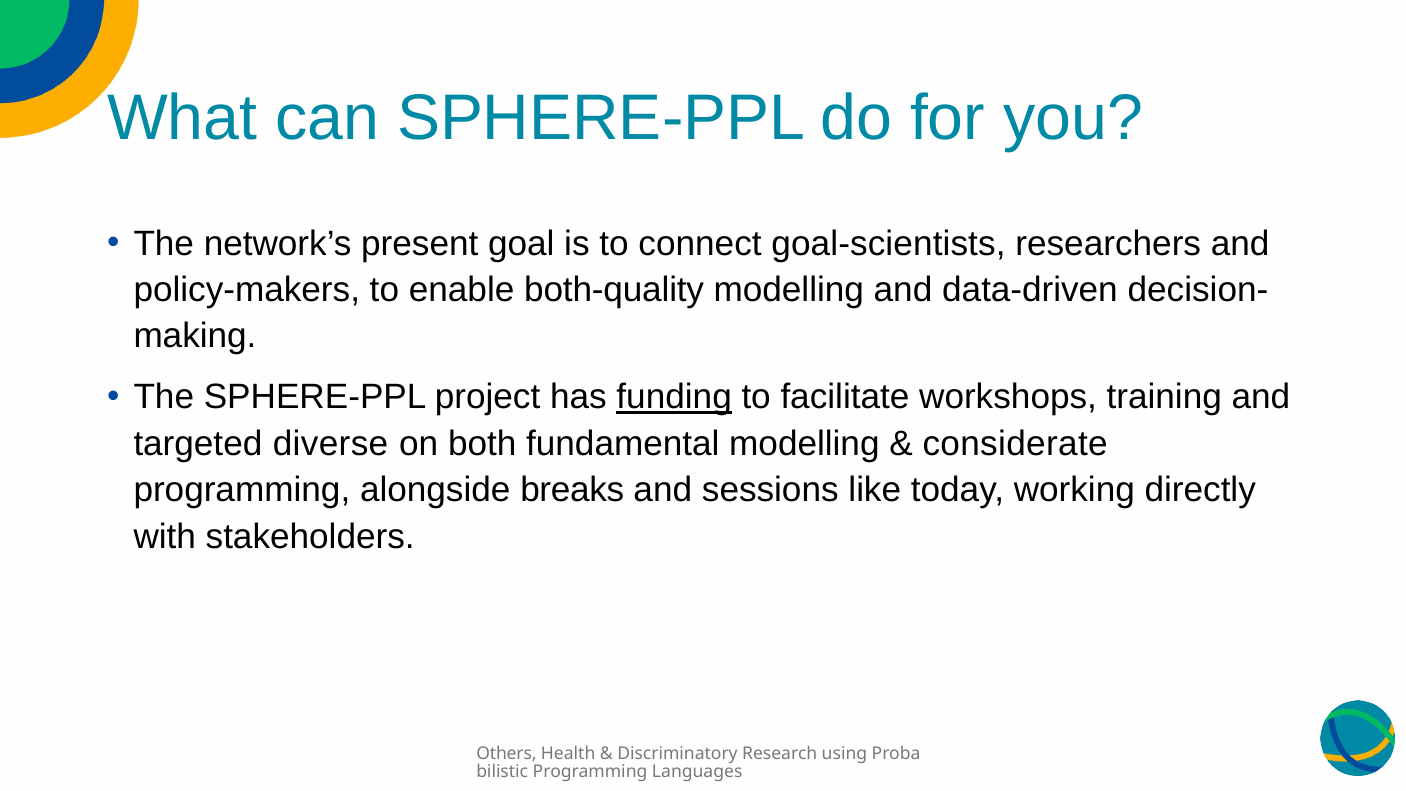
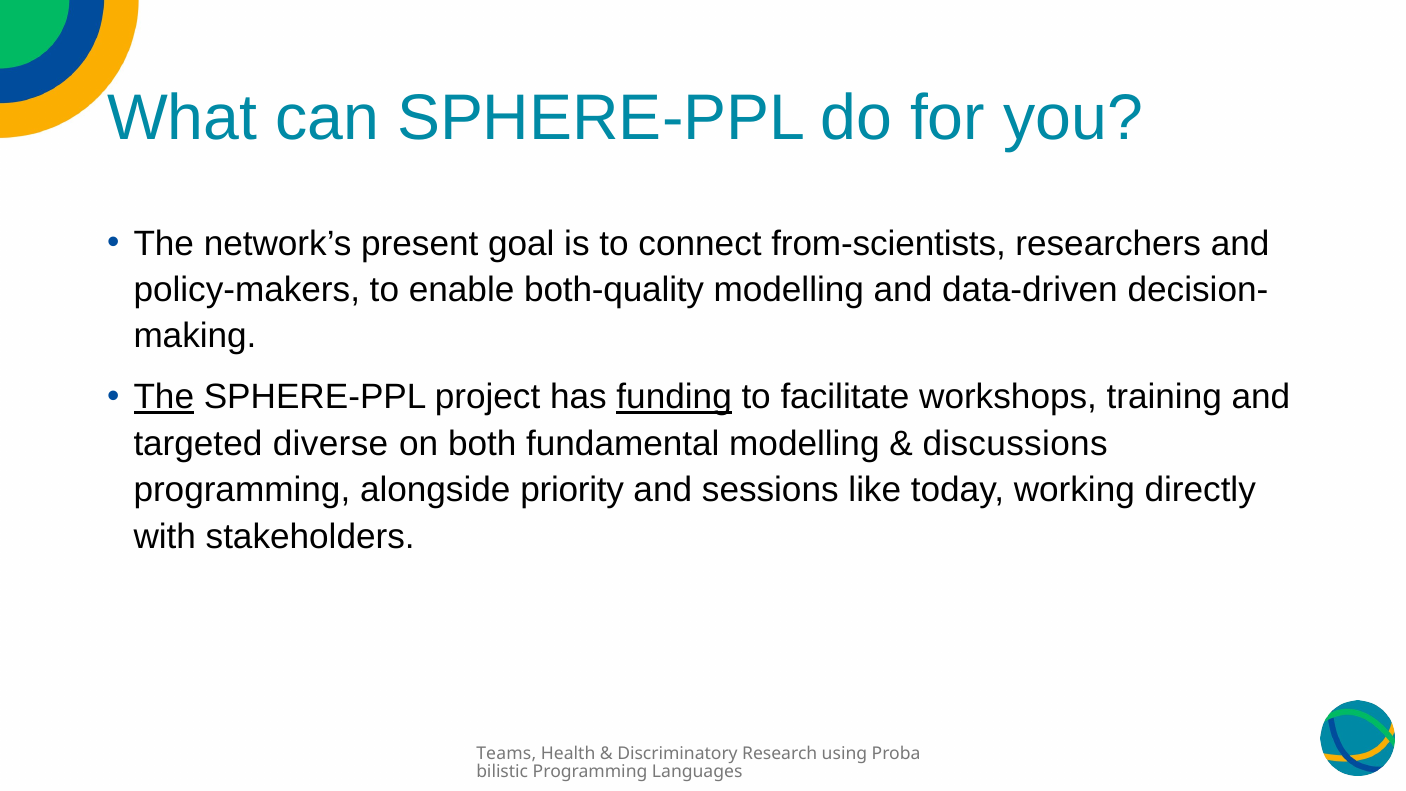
goal-scientists: goal-scientists -> from-scientists
The at (164, 397) underline: none -> present
considerate: considerate -> discussions
breaks: breaks -> priority
Others: Others -> Teams
